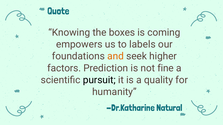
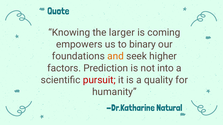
boxes: boxes -> larger
labels: labels -> binary
fine: fine -> into
pursuit colour: black -> red
